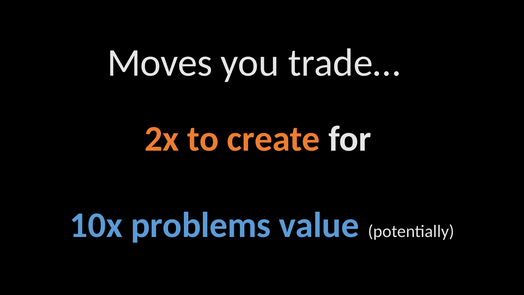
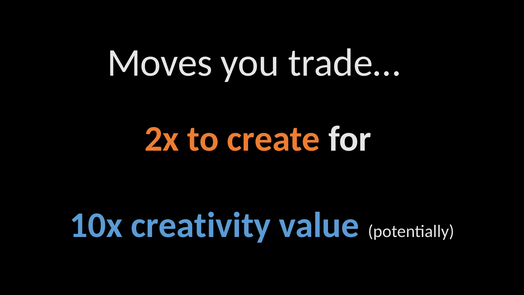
problems: problems -> creativity
